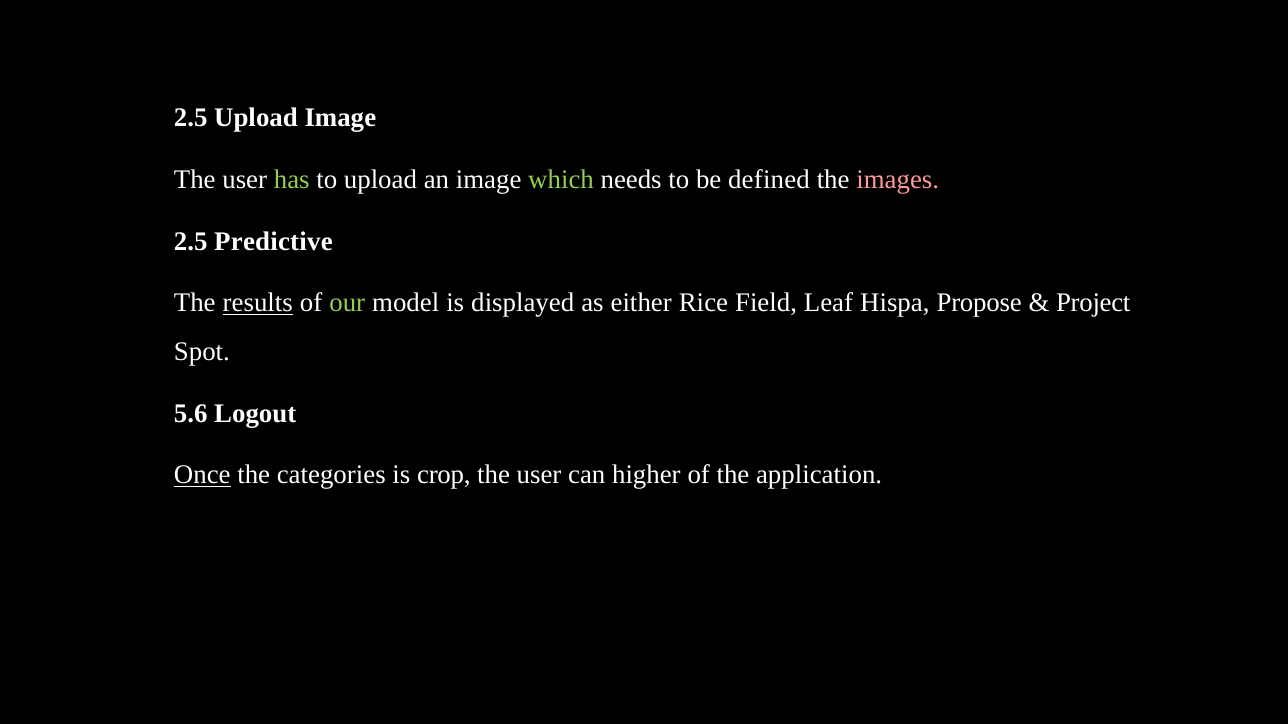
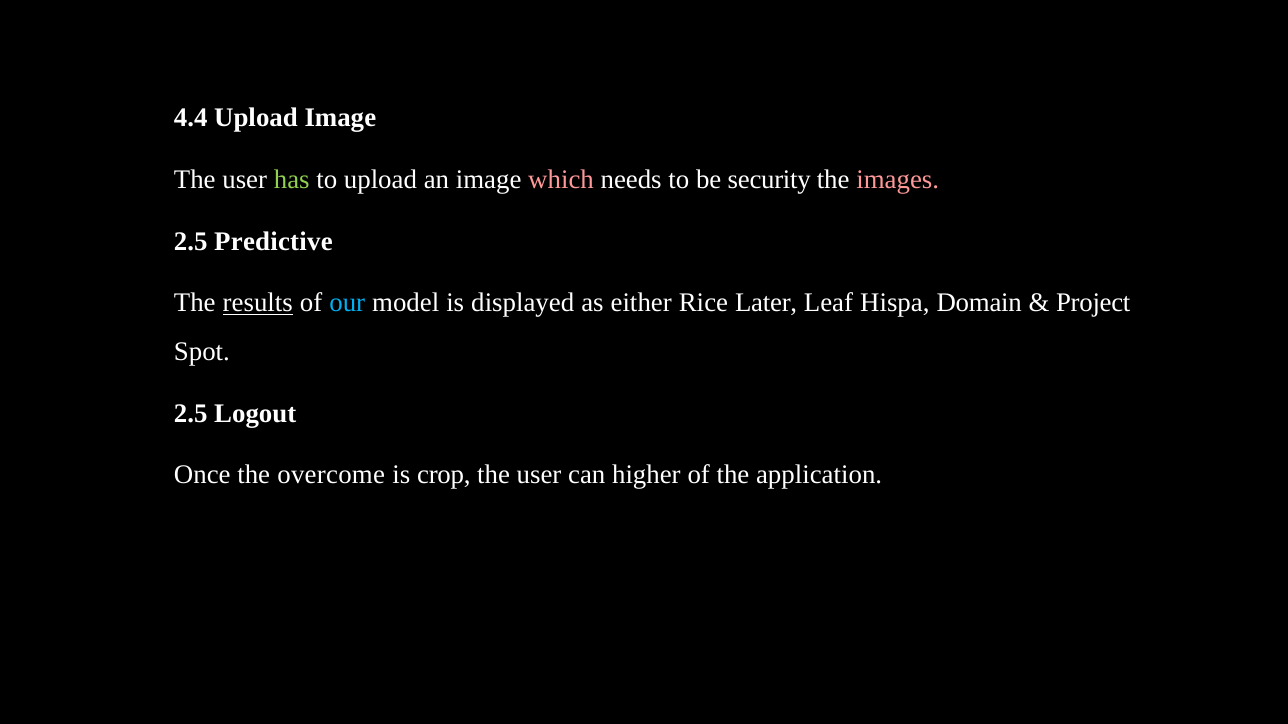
2.5 at (191, 118): 2.5 -> 4.4
which colour: light green -> pink
defined: defined -> security
our colour: light green -> light blue
Field: Field -> Later
Propose: Propose -> Domain
5.6 at (191, 413): 5.6 -> 2.5
Once underline: present -> none
categories: categories -> overcome
